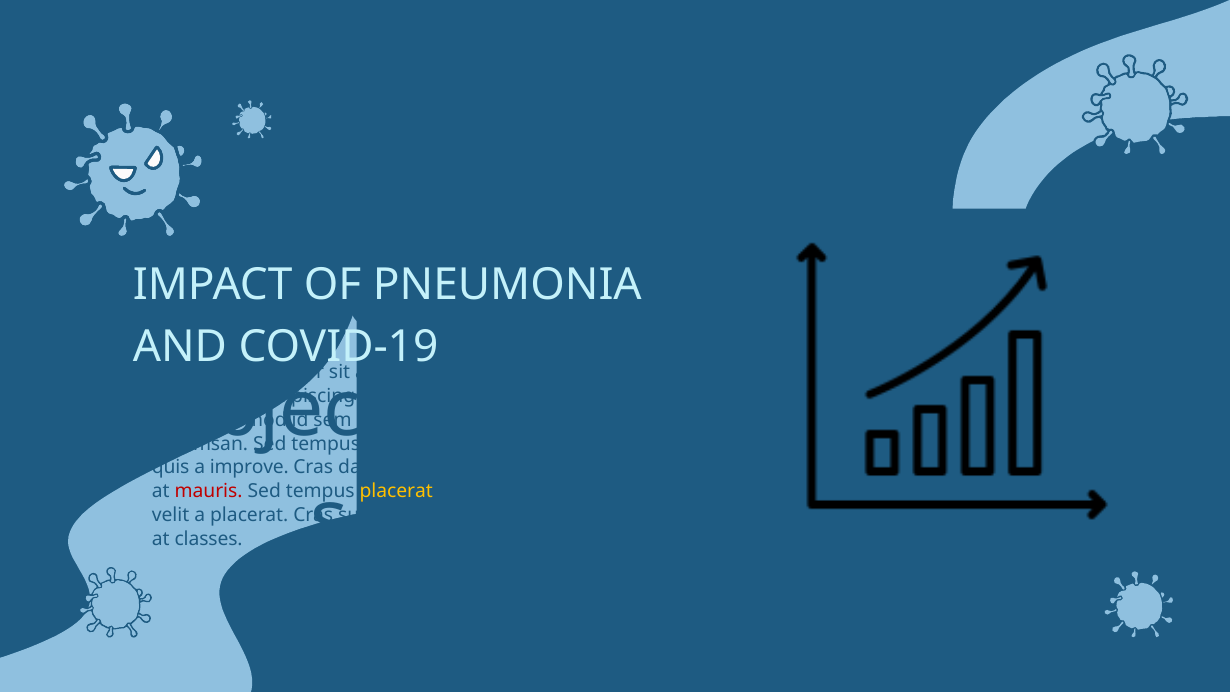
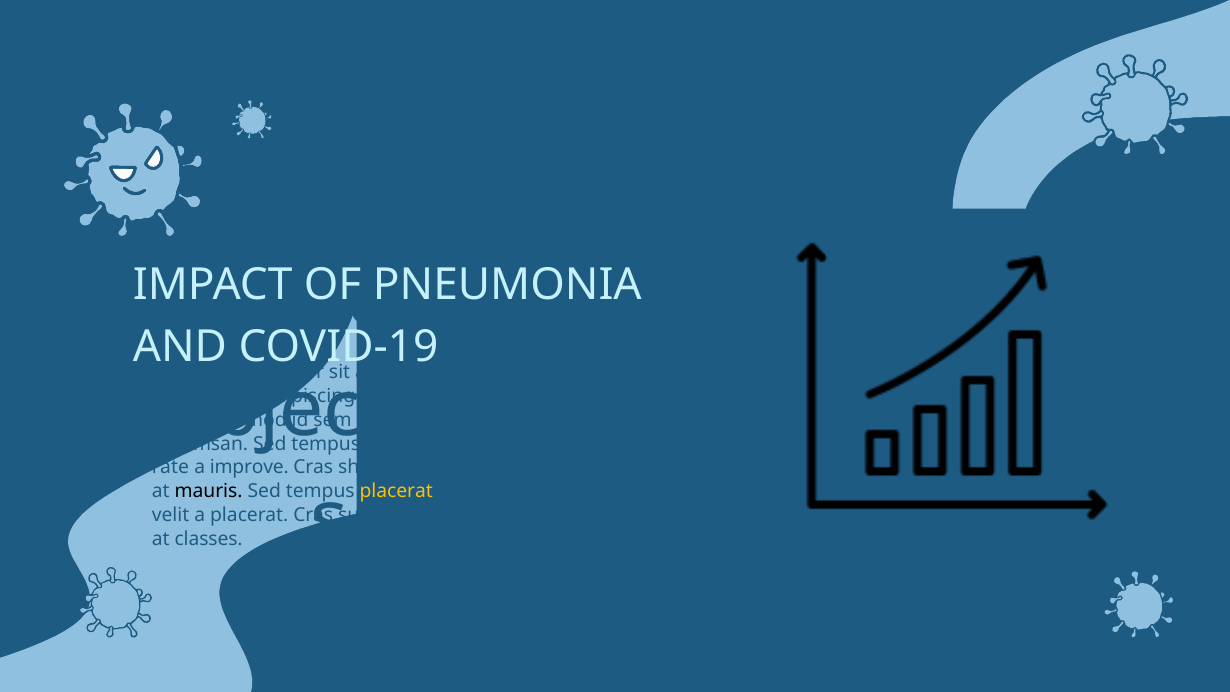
quis at (171, 468): quis -> rate
dataset: dataset -> shifting
mauris colour: red -> black
